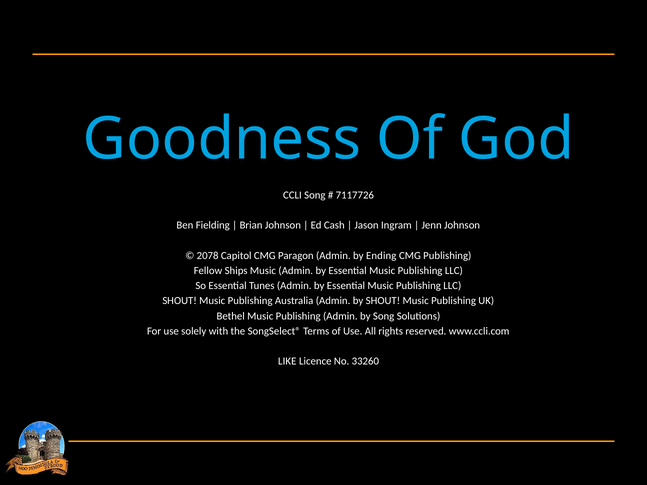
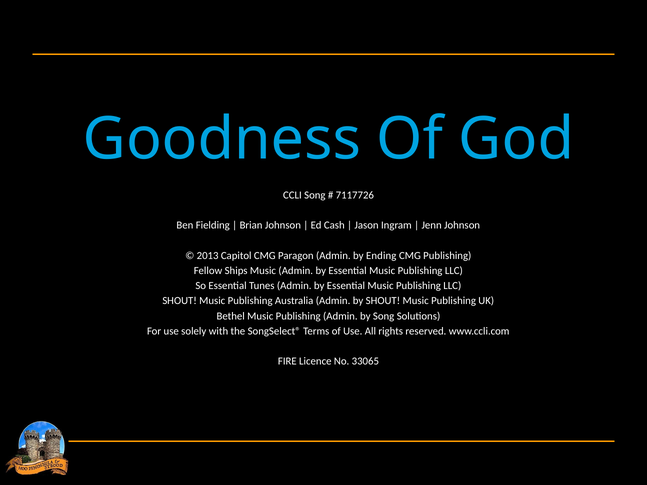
2078: 2078 -> 2013
LIKE: LIKE -> FIRE
33260: 33260 -> 33065
